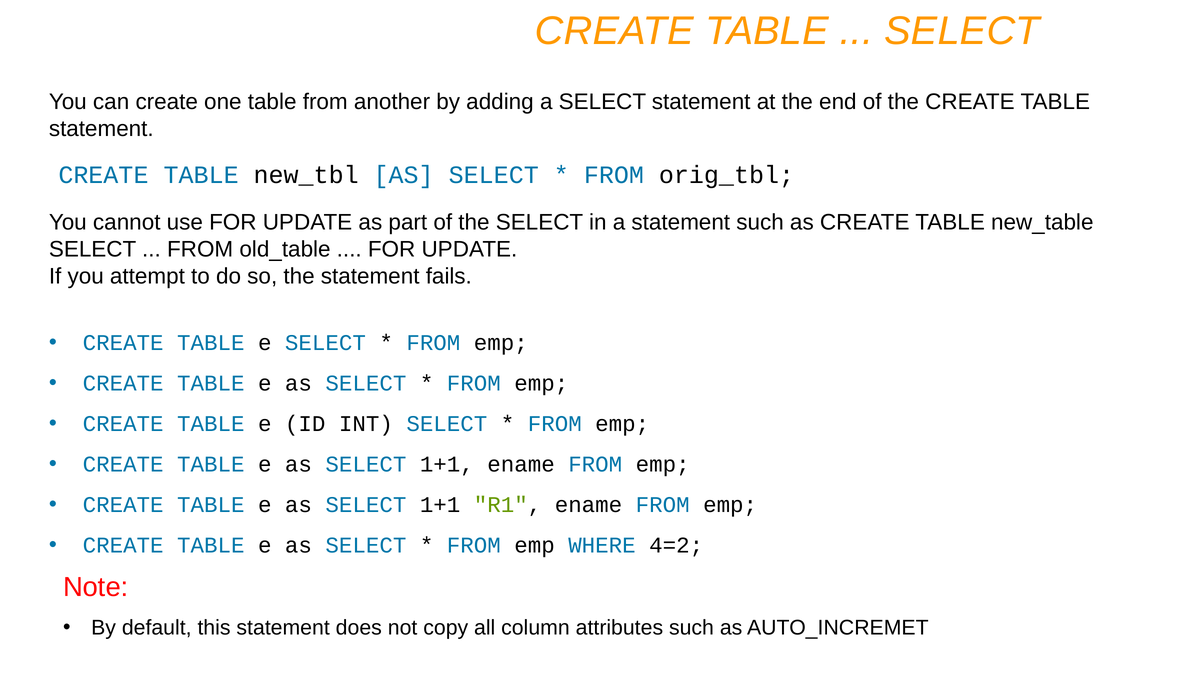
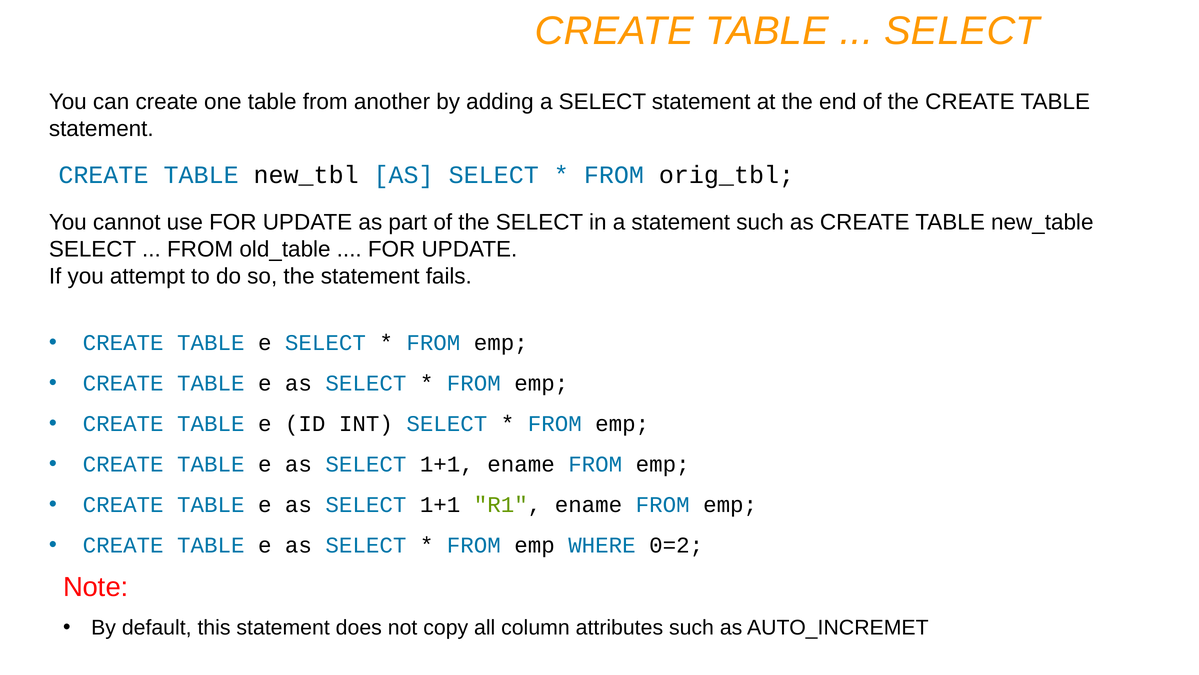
4=2: 4=2 -> 0=2
